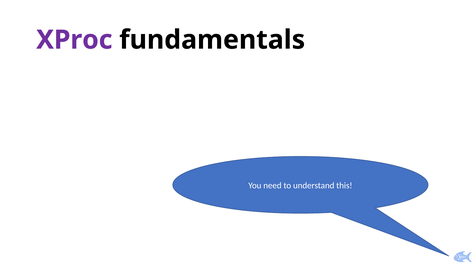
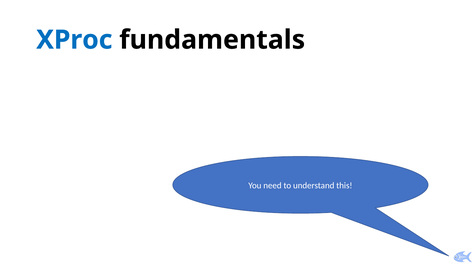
XProc colour: purple -> blue
